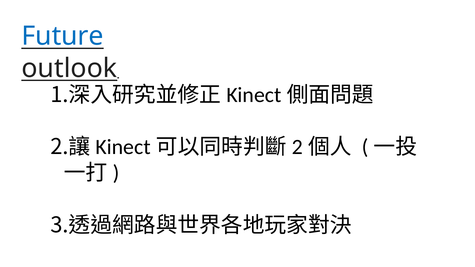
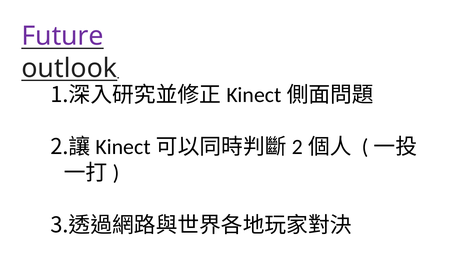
Future colour: blue -> purple
